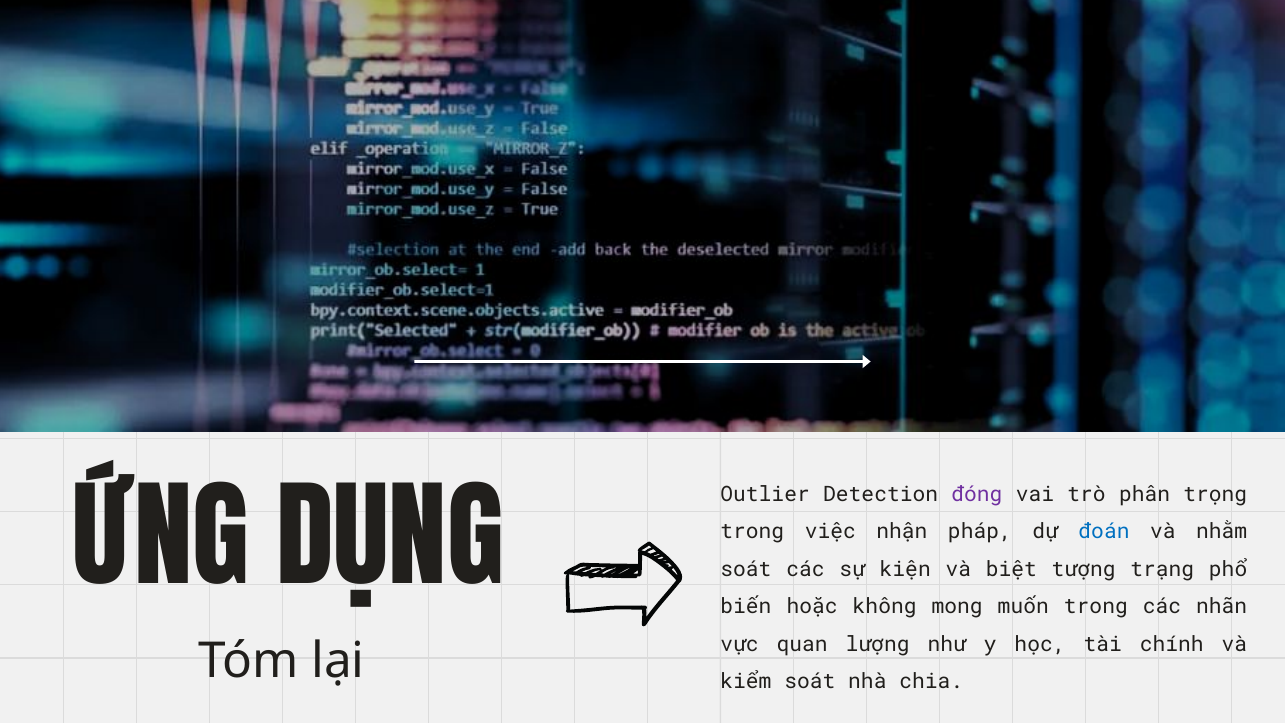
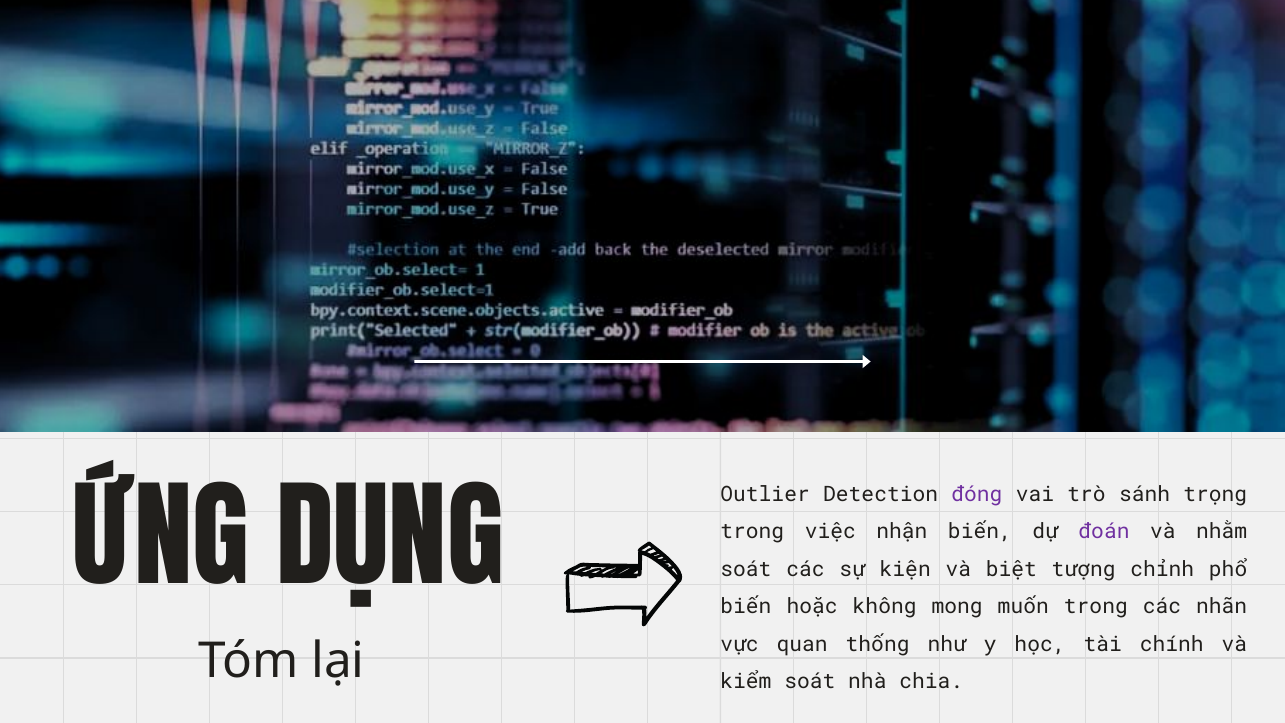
phân: phân -> sánh
nhận pháp: pháp -> biến
đoán colour: blue -> purple
trạng: trạng -> chỉnh
lượng: lượng -> thống
